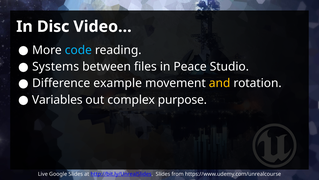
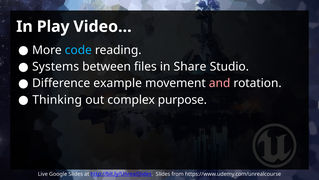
Disc: Disc -> Play
Peace: Peace -> Share
and colour: yellow -> pink
Variables: Variables -> Thinking
